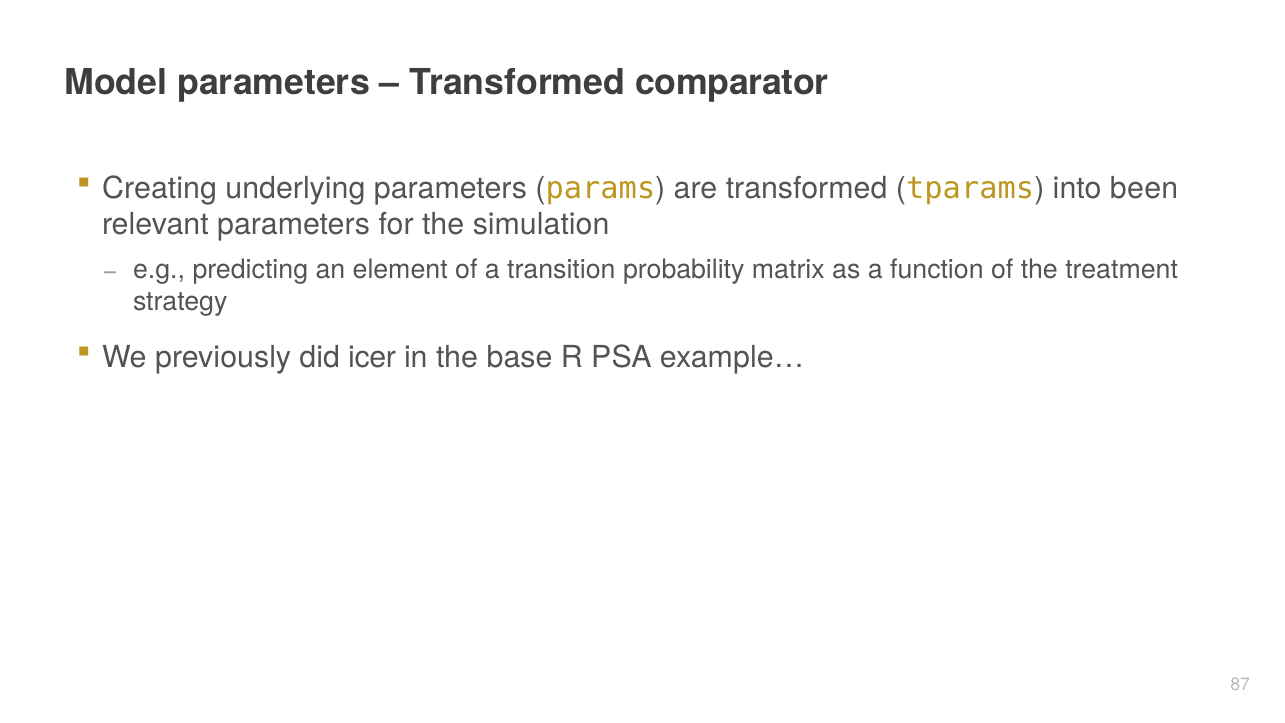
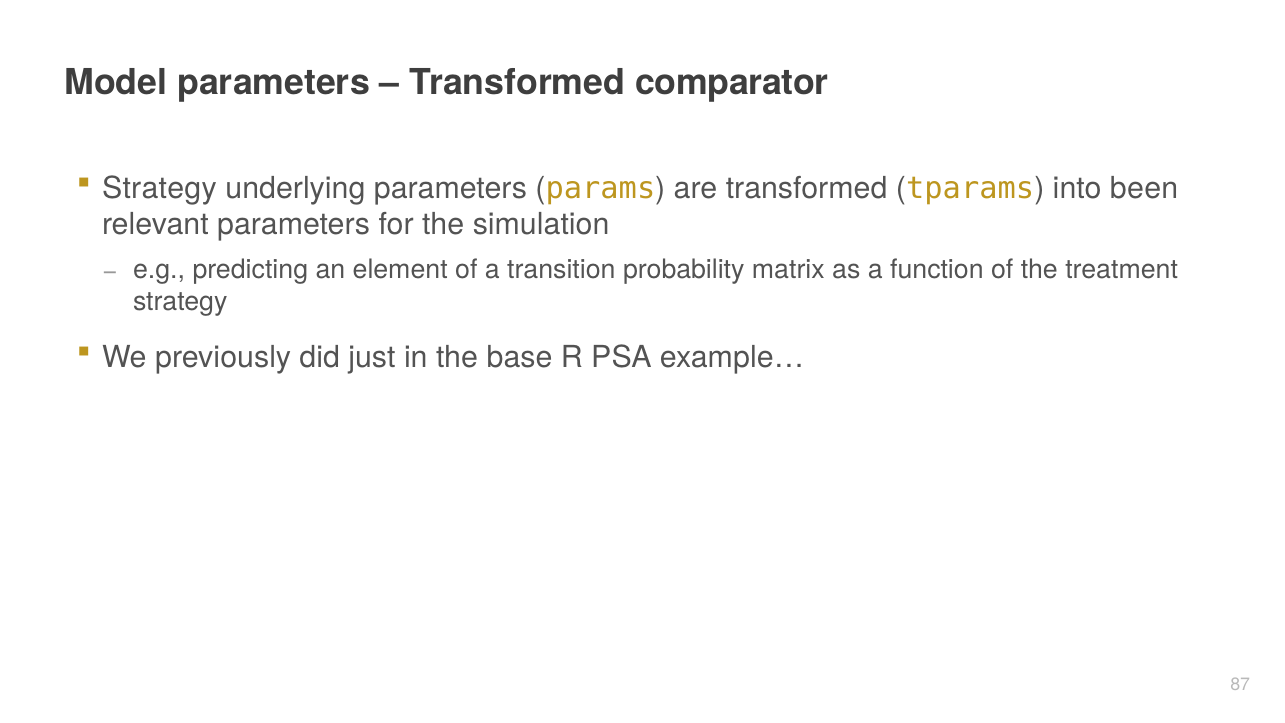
Creating at (160, 188): Creating -> Strategy
icer: icer -> just
